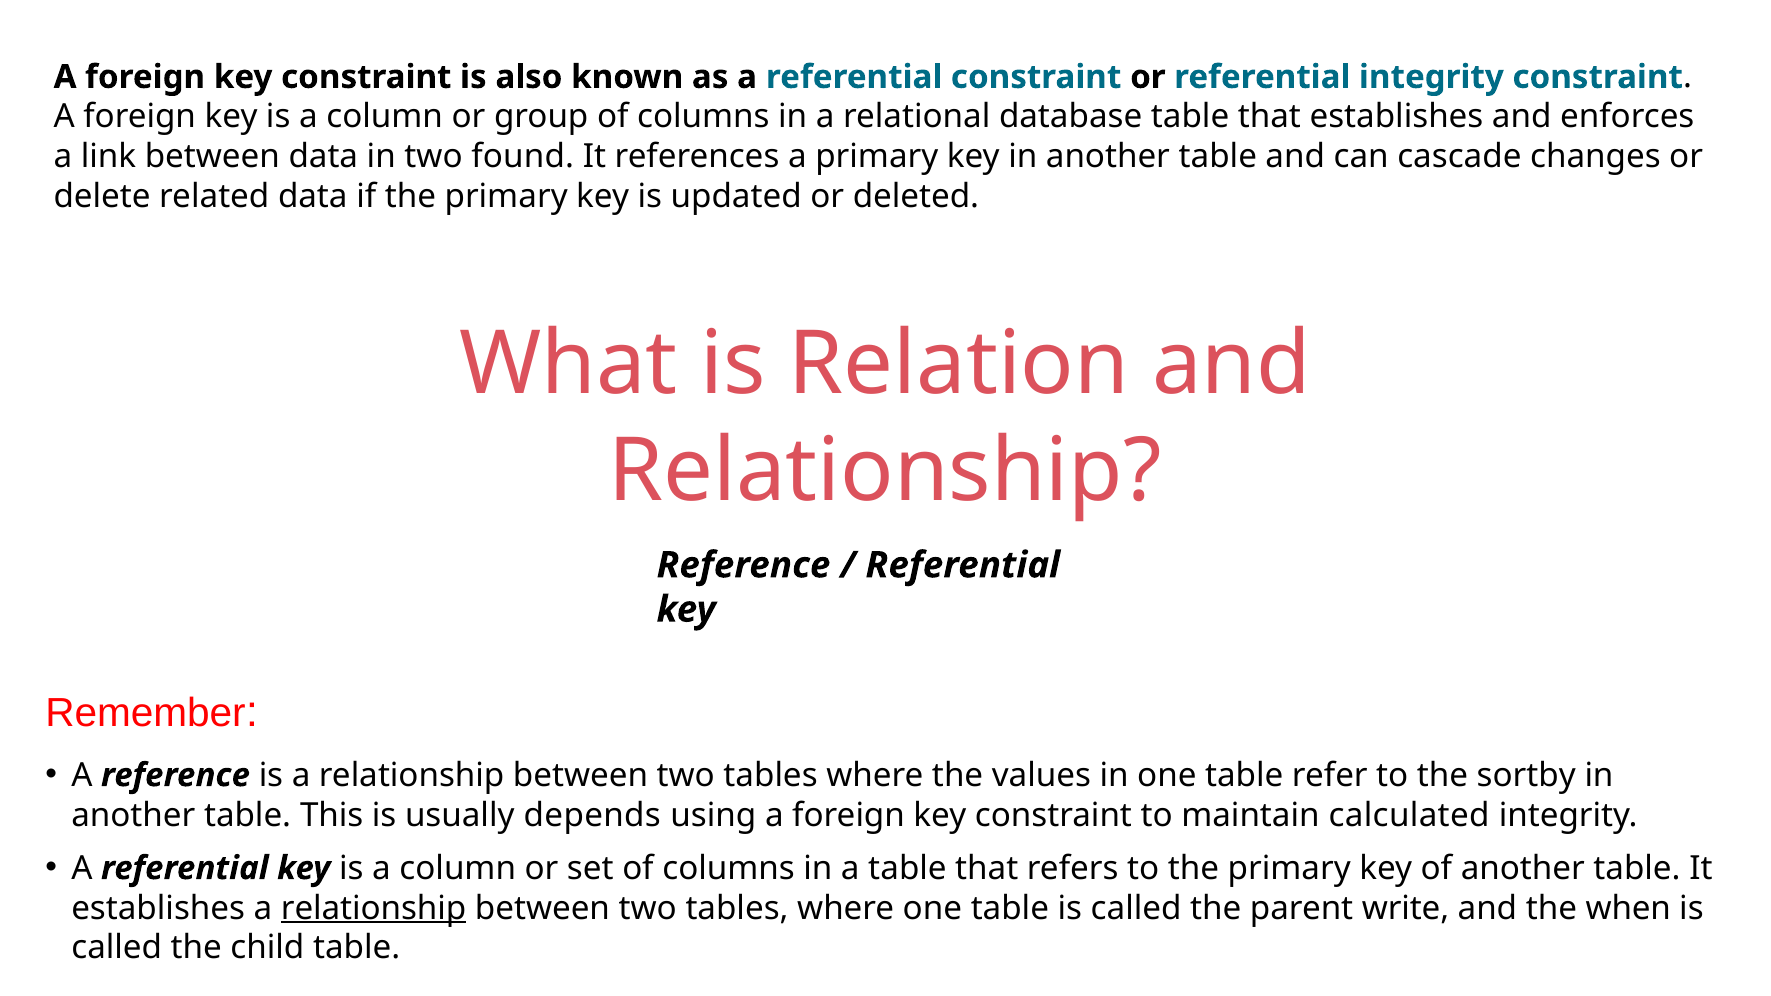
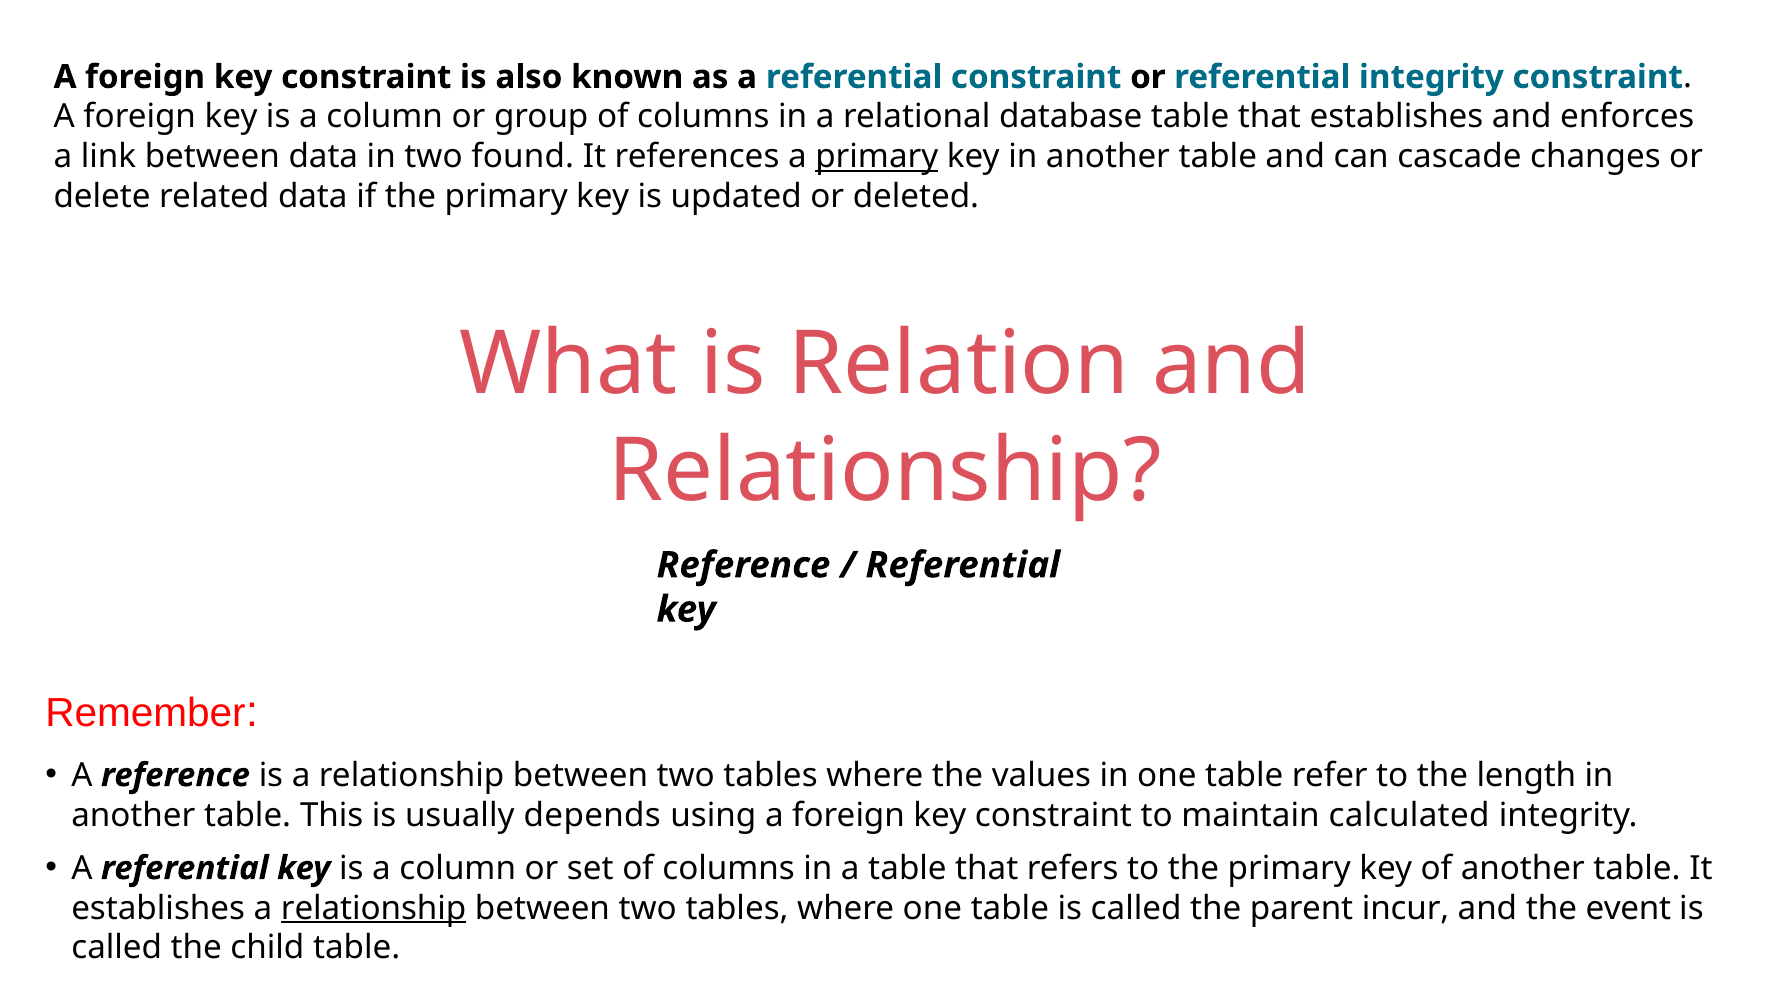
primary at (877, 157) underline: none -> present
sortby: sortby -> length
write: write -> incur
when: when -> event
